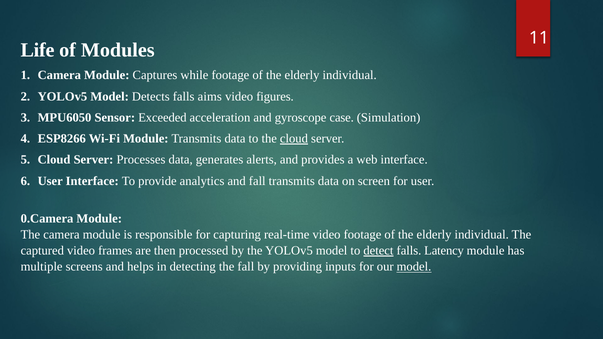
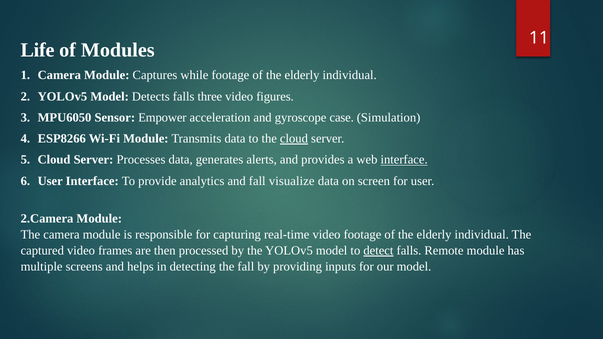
aims: aims -> three
Exceeded: Exceeded -> Empower
interface at (404, 160) underline: none -> present
fall transmits: transmits -> visualize
0.Camera: 0.Camera -> 2.Camera
Latency: Latency -> Remote
model at (414, 267) underline: present -> none
